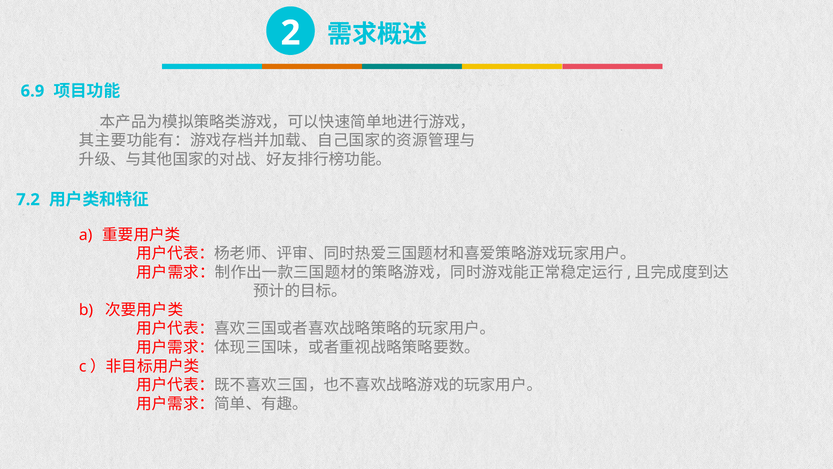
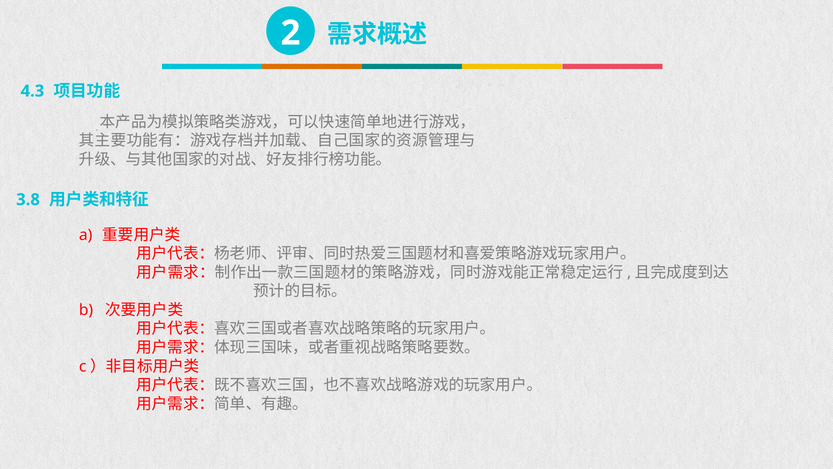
6.9: 6.9 -> 4.3
7.2: 7.2 -> 3.8
